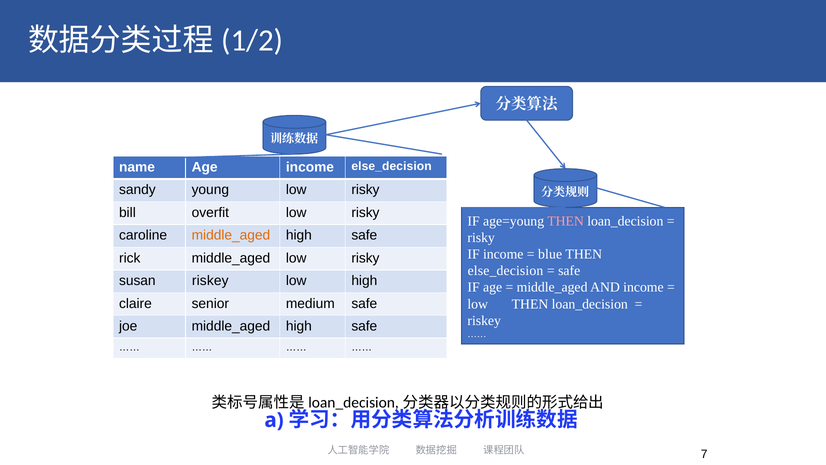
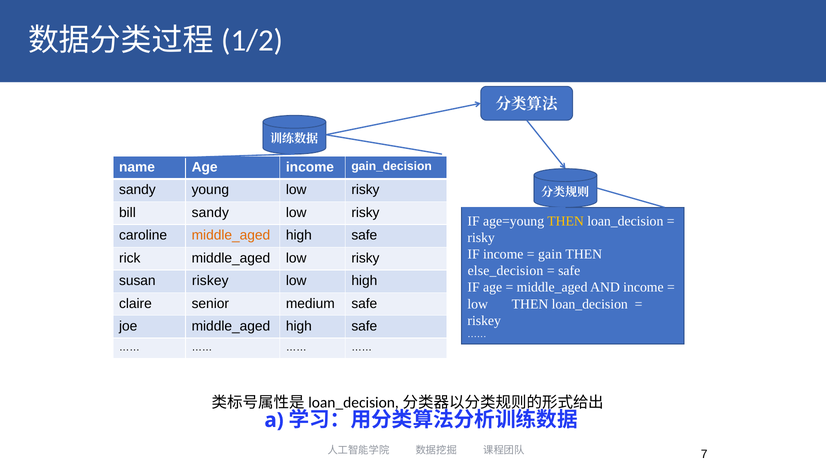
income else_decision: else_decision -> gain_decision
bill overfit: overfit -> sandy
THEN at (566, 221) colour: pink -> yellow
blue: blue -> gain
